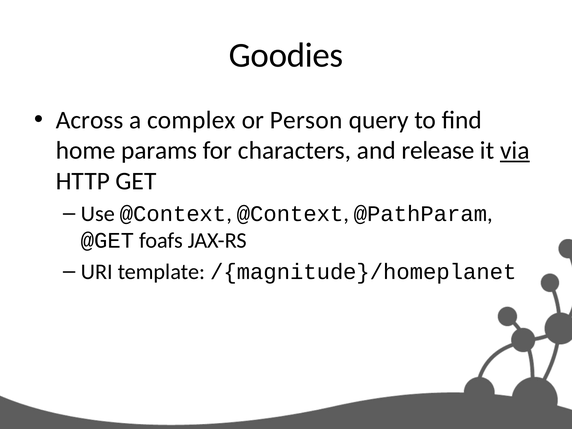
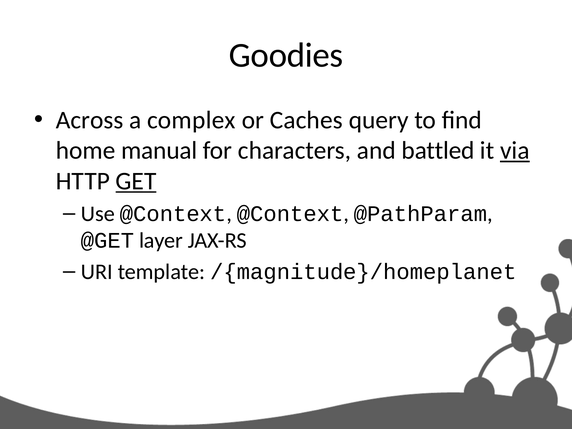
Person: Person -> Caches
params: params -> manual
release: release -> battled
GET underline: none -> present
foafs: foafs -> layer
